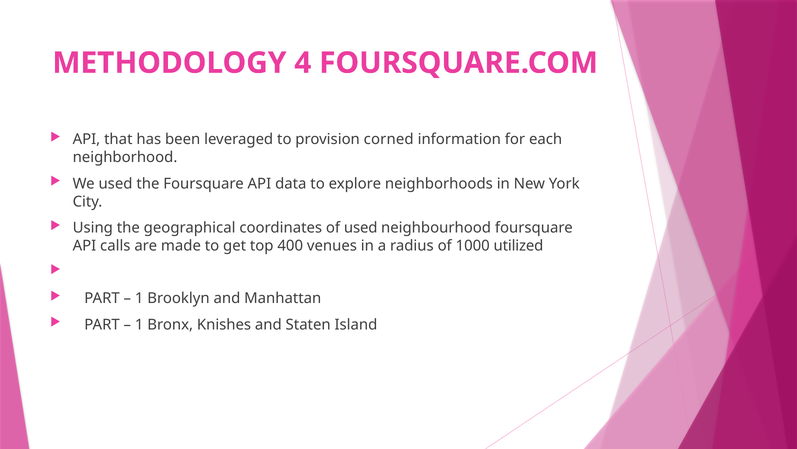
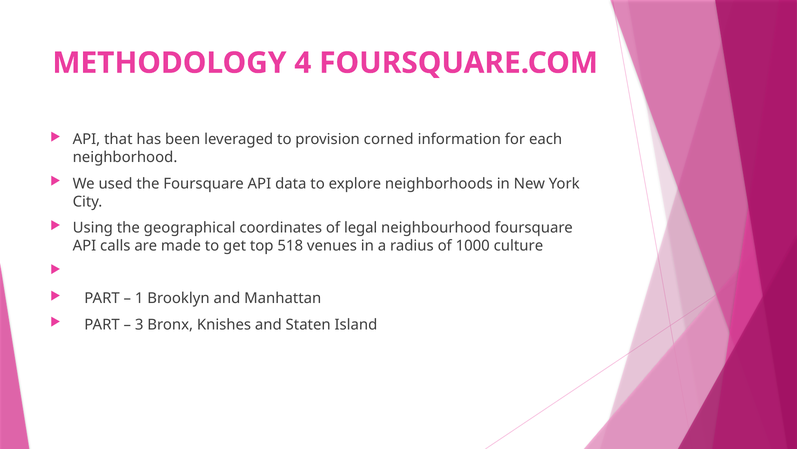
of used: used -> legal
400: 400 -> 518
utilized: utilized -> culture
1 at (139, 324): 1 -> 3
